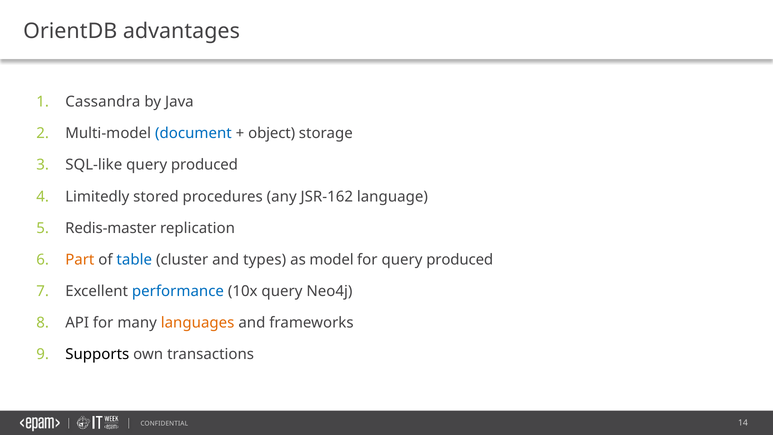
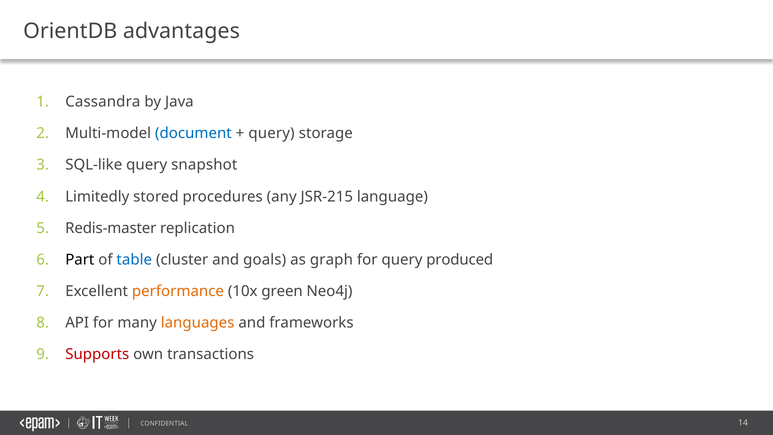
object at (272, 133): object -> query
SQL-like query produced: produced -> snapshot
JSR-162: JSR-162 -> JSR-215
Part colour: orange -> black
types: types -> goals
model: model -> graph
performance colour: blue -> orange
10x query: query -> green
Supports colour: black -> red
